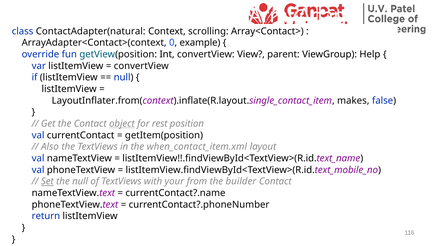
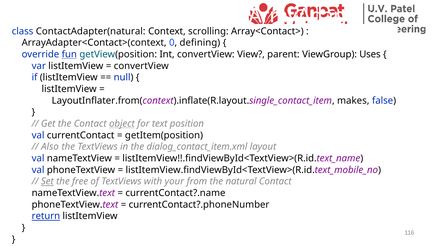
example: example -> defining
fun underline: none -> present
Help: Help -> Uses
rest: rest -> text
when_contact_item.xml: when_contact_item.xml -> dialog_contact_item.xml
the null: null -> free
builder: builder -> natural
return underline: none -> present
